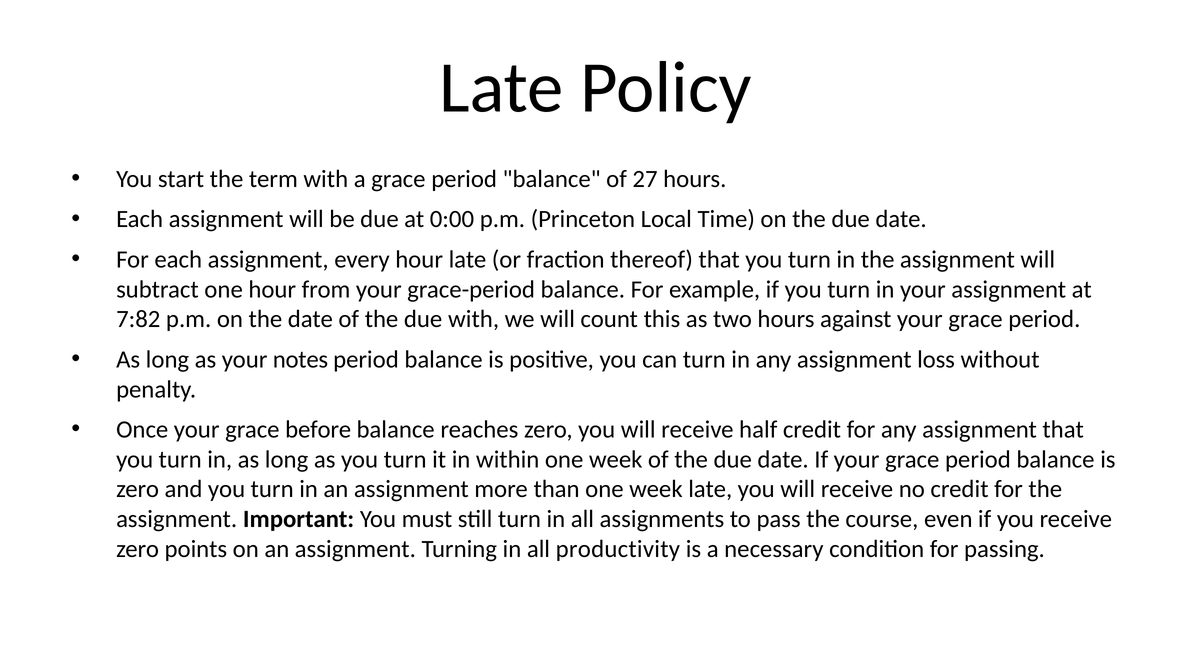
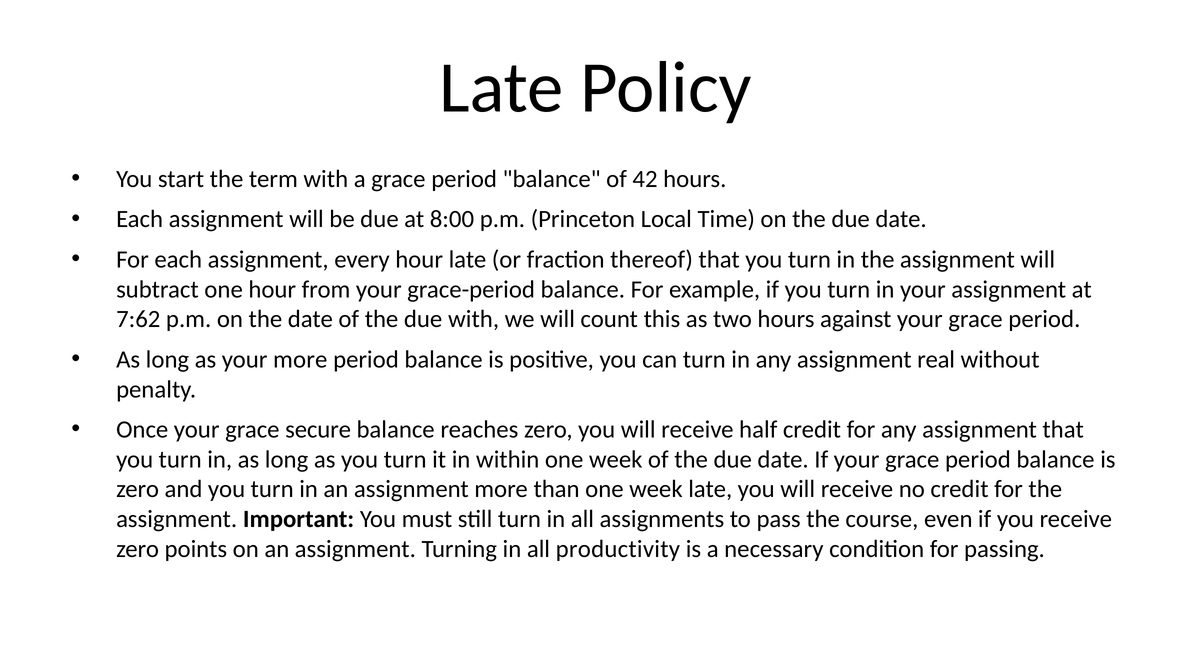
27: 27 -> 42
0:00: 0:00 -> 8:00
7:82: 7:82 -> 7:62
your notes: notes -> more
loss: loss -> real
before: before -> secure
